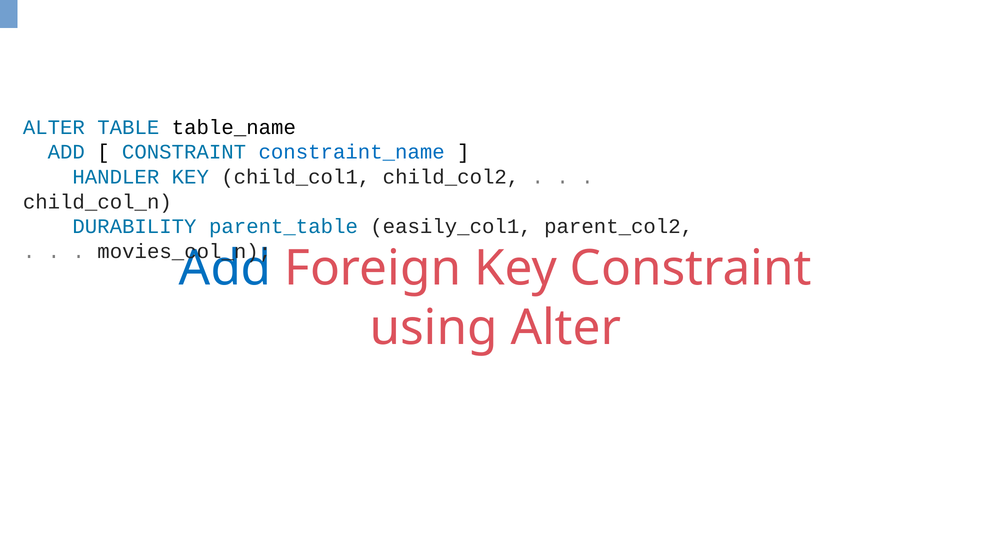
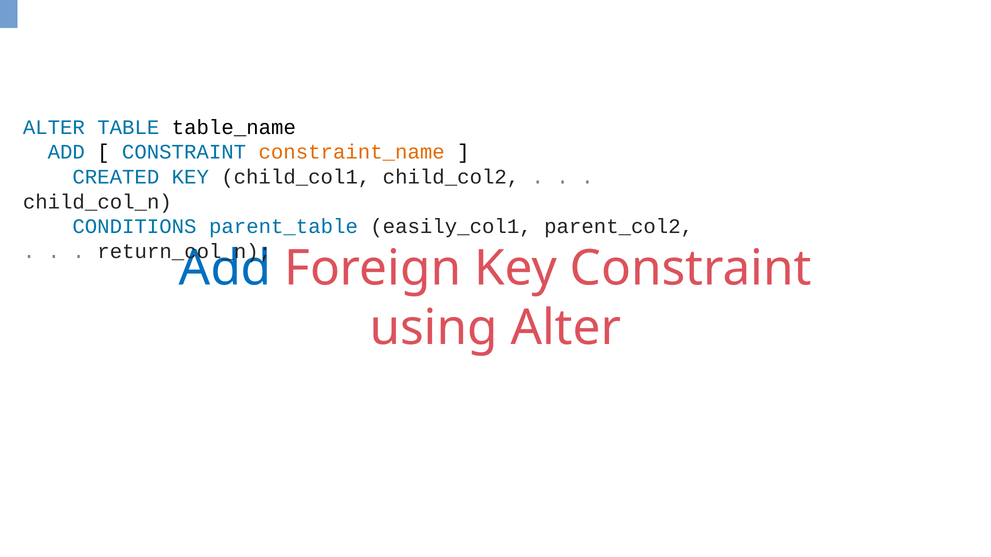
constraint_name colour: blue -> orange
HANDLER: HANDLER -> CREATED
DURABILITY: DURABILITY -> CONDITIONS
movies_col_n: movies_col_n -> return_col_n
